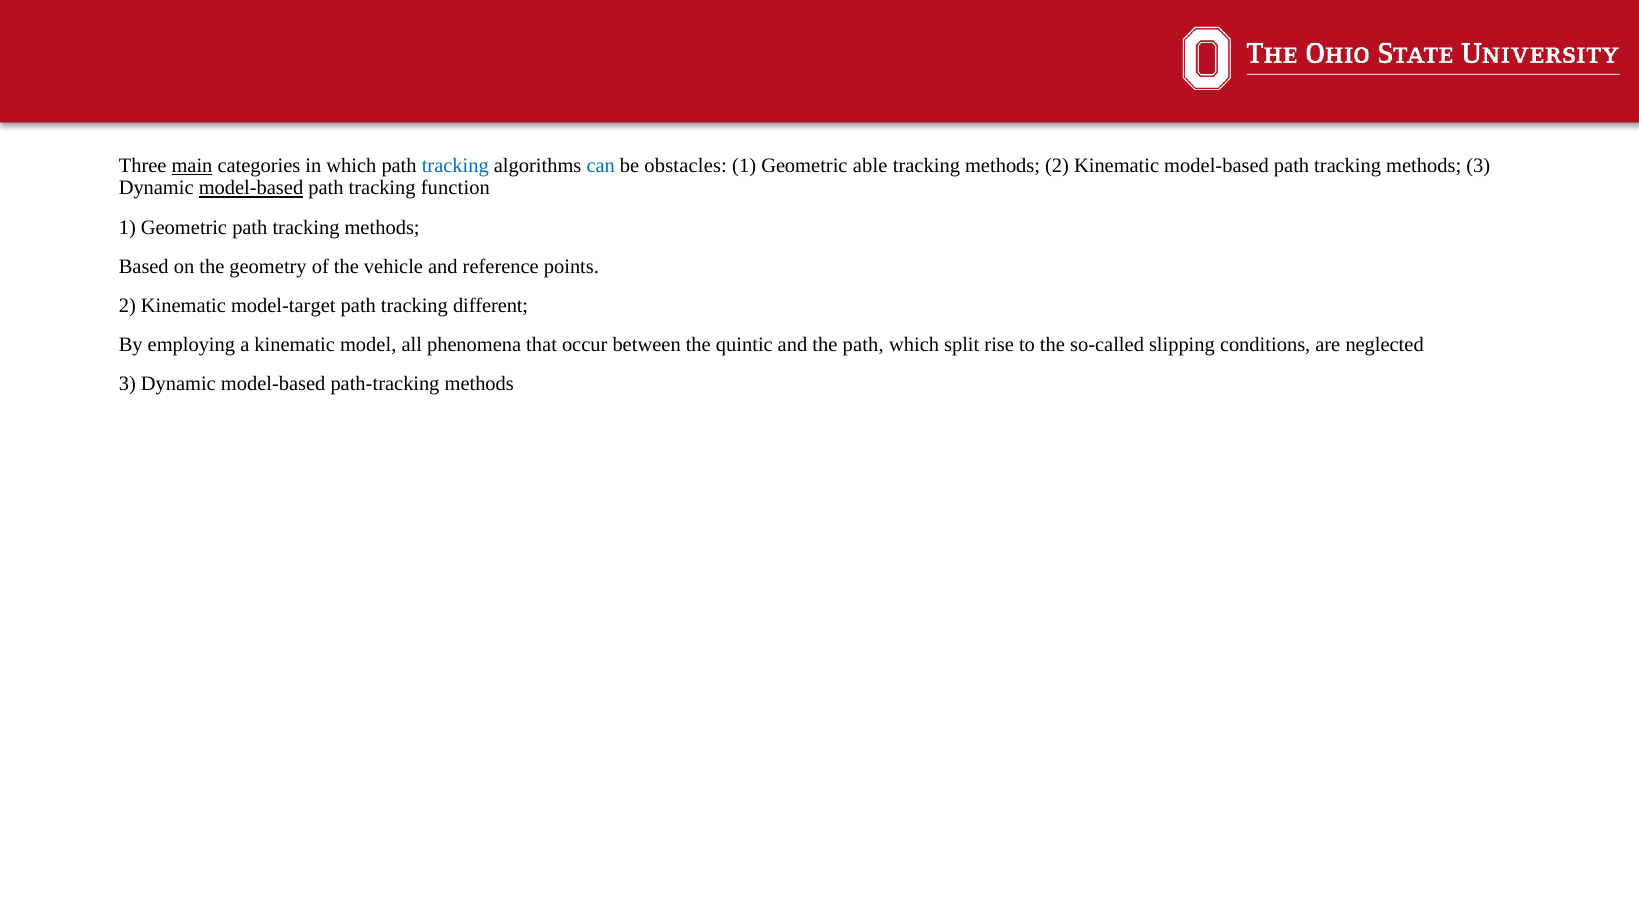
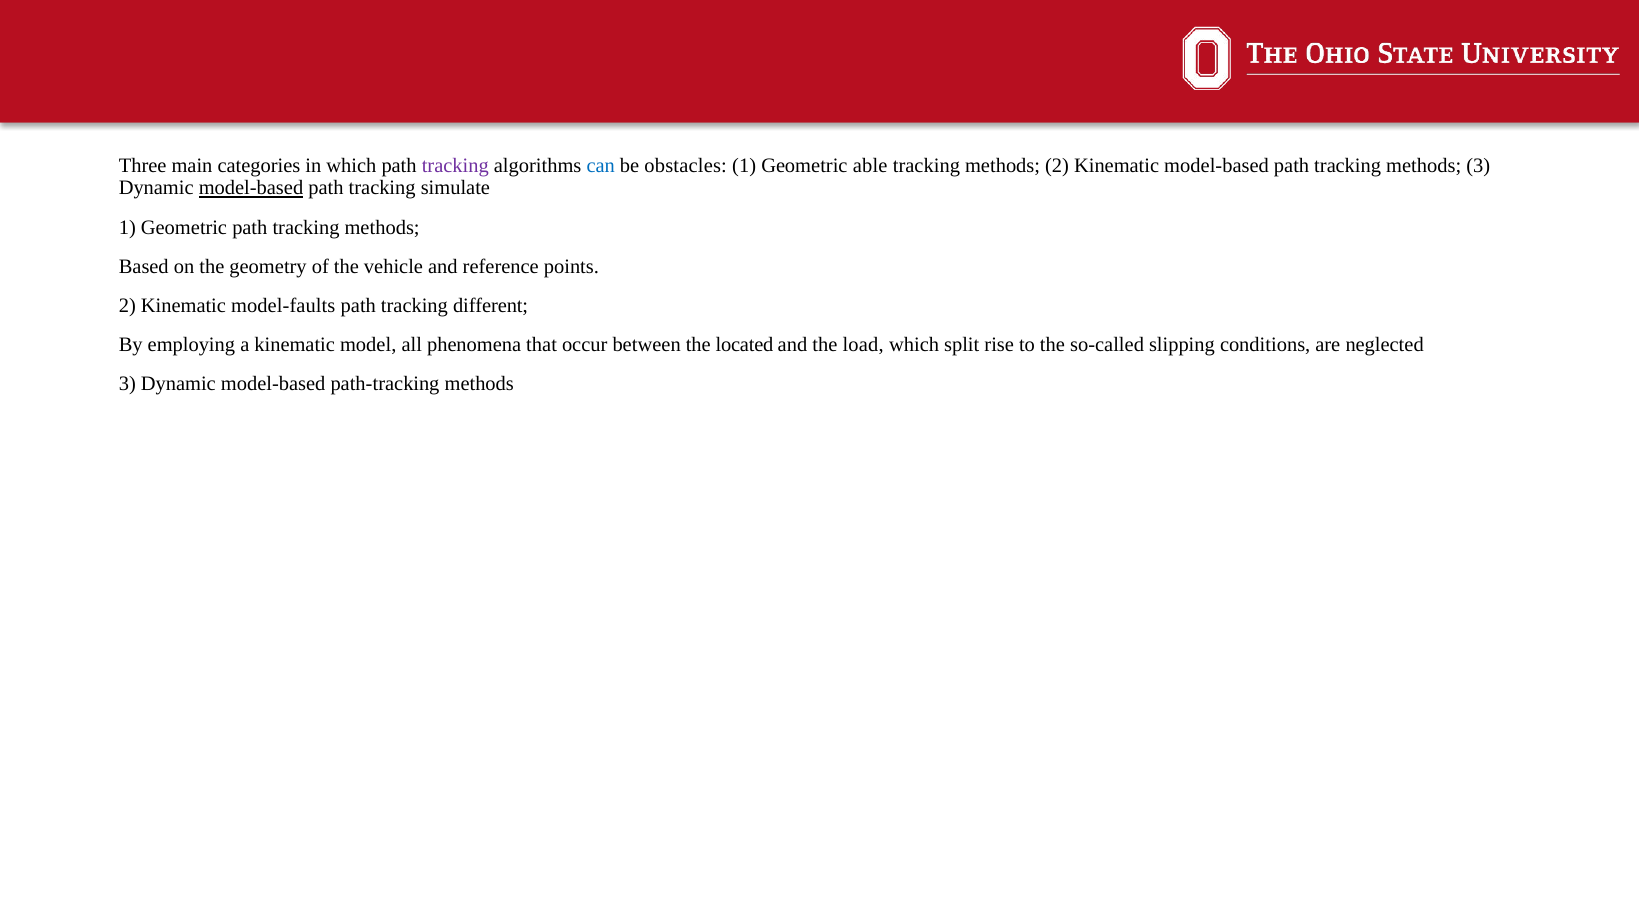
main underline: present -> none
tracking at (455, 166) colour: blue -> purple
function: function -> simulate
model-target: model-target -> model-faults
quintic: quintic -> located
the path: path -> load
